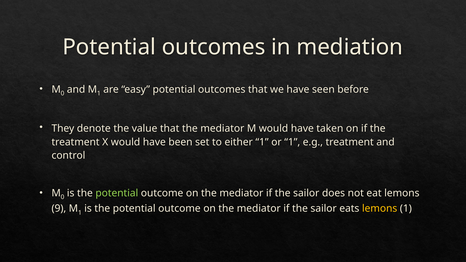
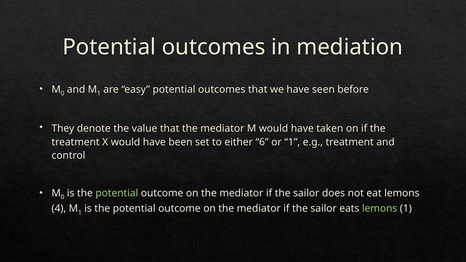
either 1: 1 -> 6
9: 9 -> 4
lemons at (380, 209) colour: yellow -> light green
